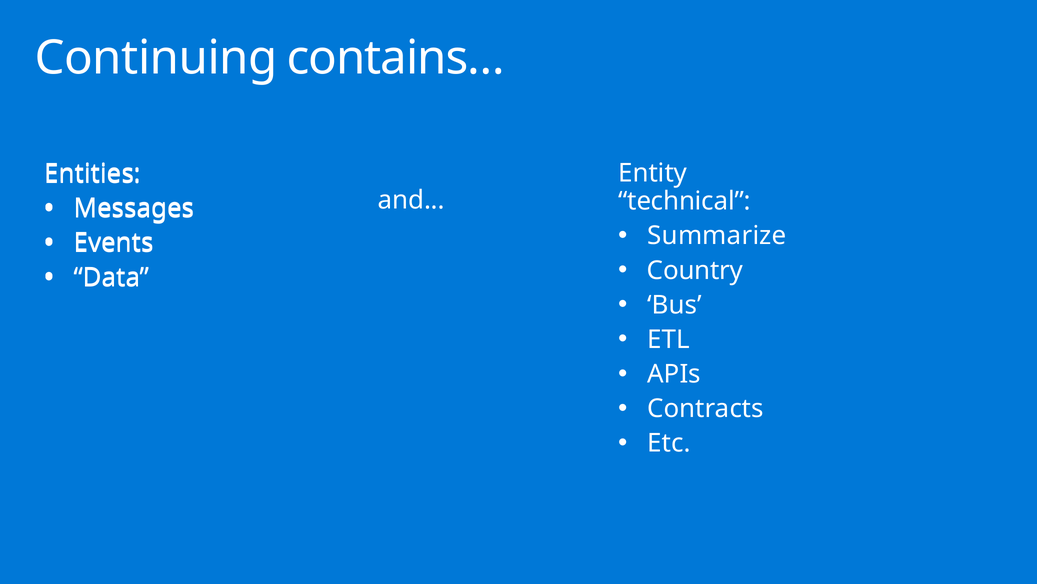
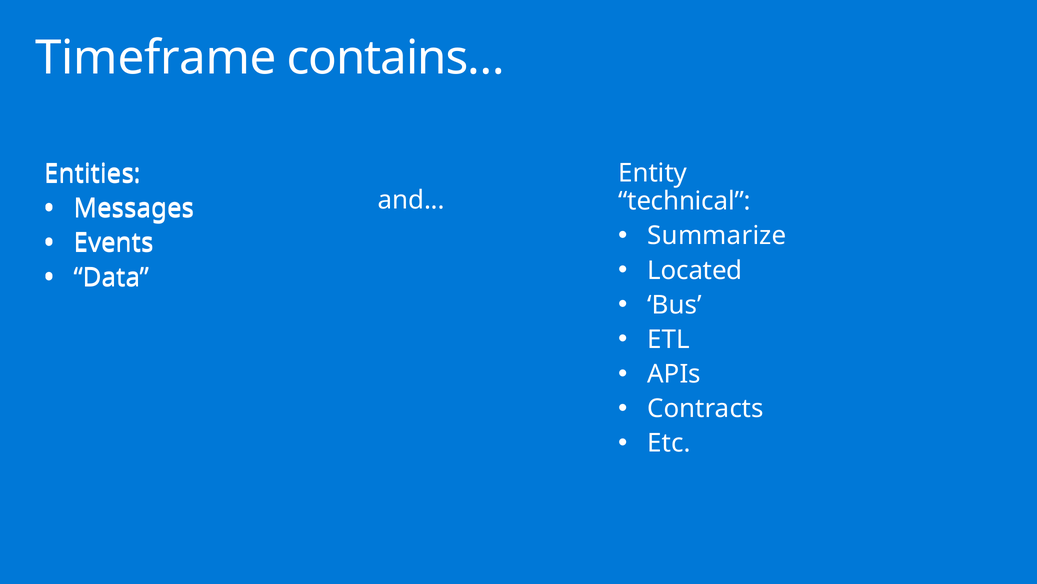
Continuing: Continuing -> Timeframe
Country: Country -> Located
